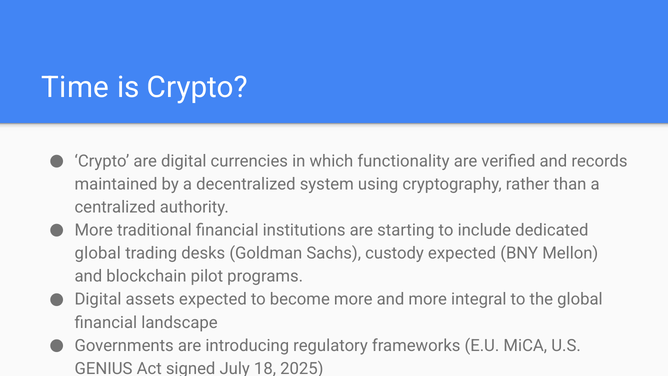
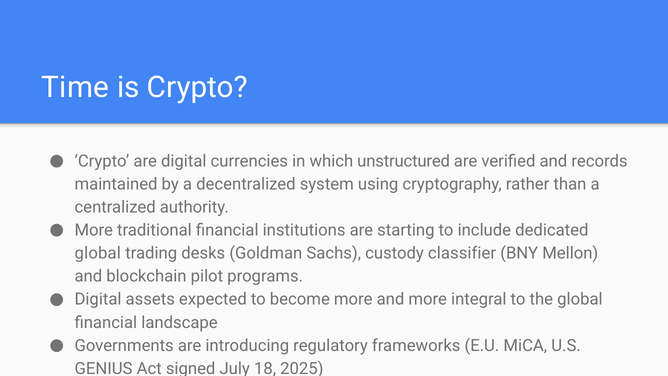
functionality: functionality -> unstructured
custody expected: expected -> classifier
